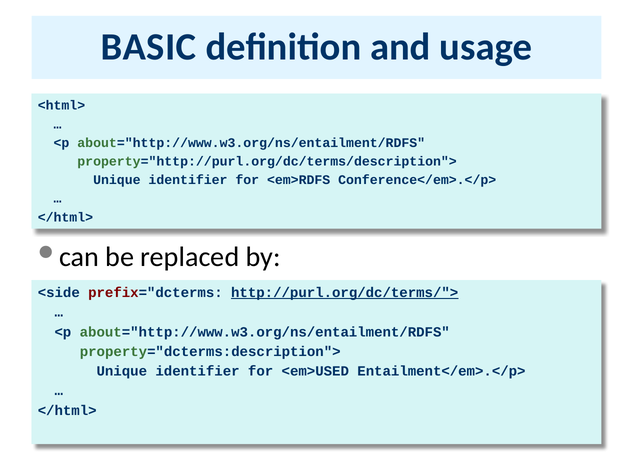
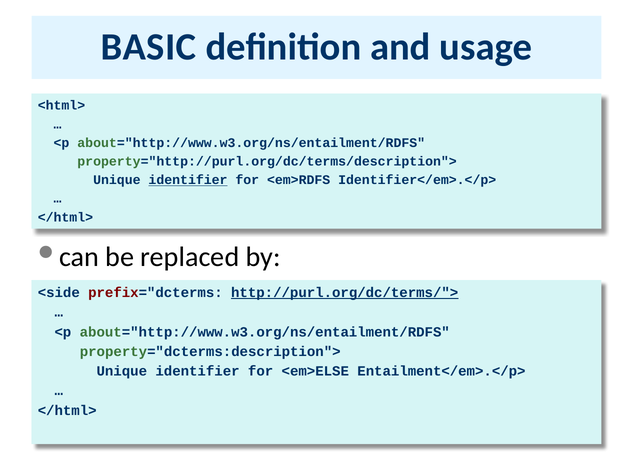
identifier at (188, 180) underline: none -> present
Conference</em>.</p>: Conference</em>.</p> -> Identifier</em>.</p>
<em>USED: <em>USED -> <em>ELSE
